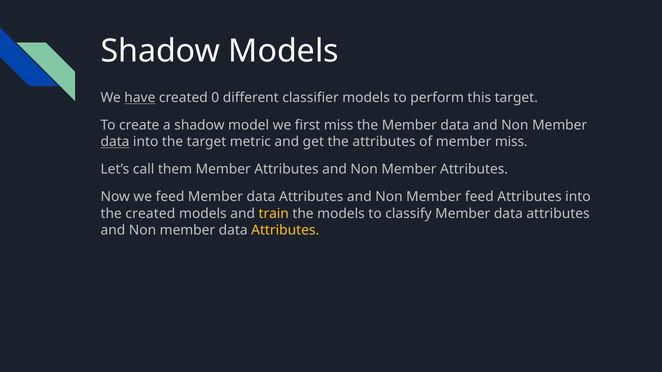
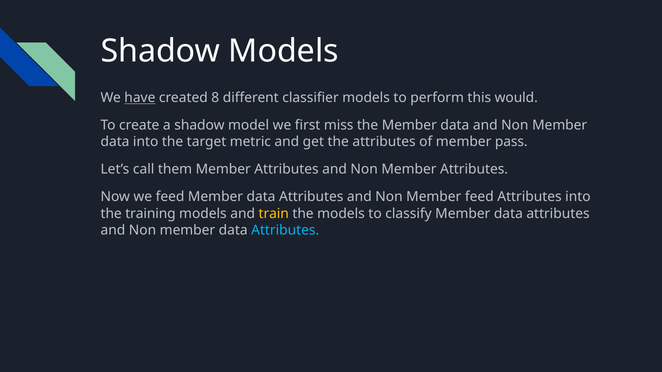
0: 0 -> 8
this target: target -> would
data at (115, 142) underline: present -> none
member miss: miss -> pass
the created: created -> training
Attributes at (285, 230) colour: yellow -> light blue
